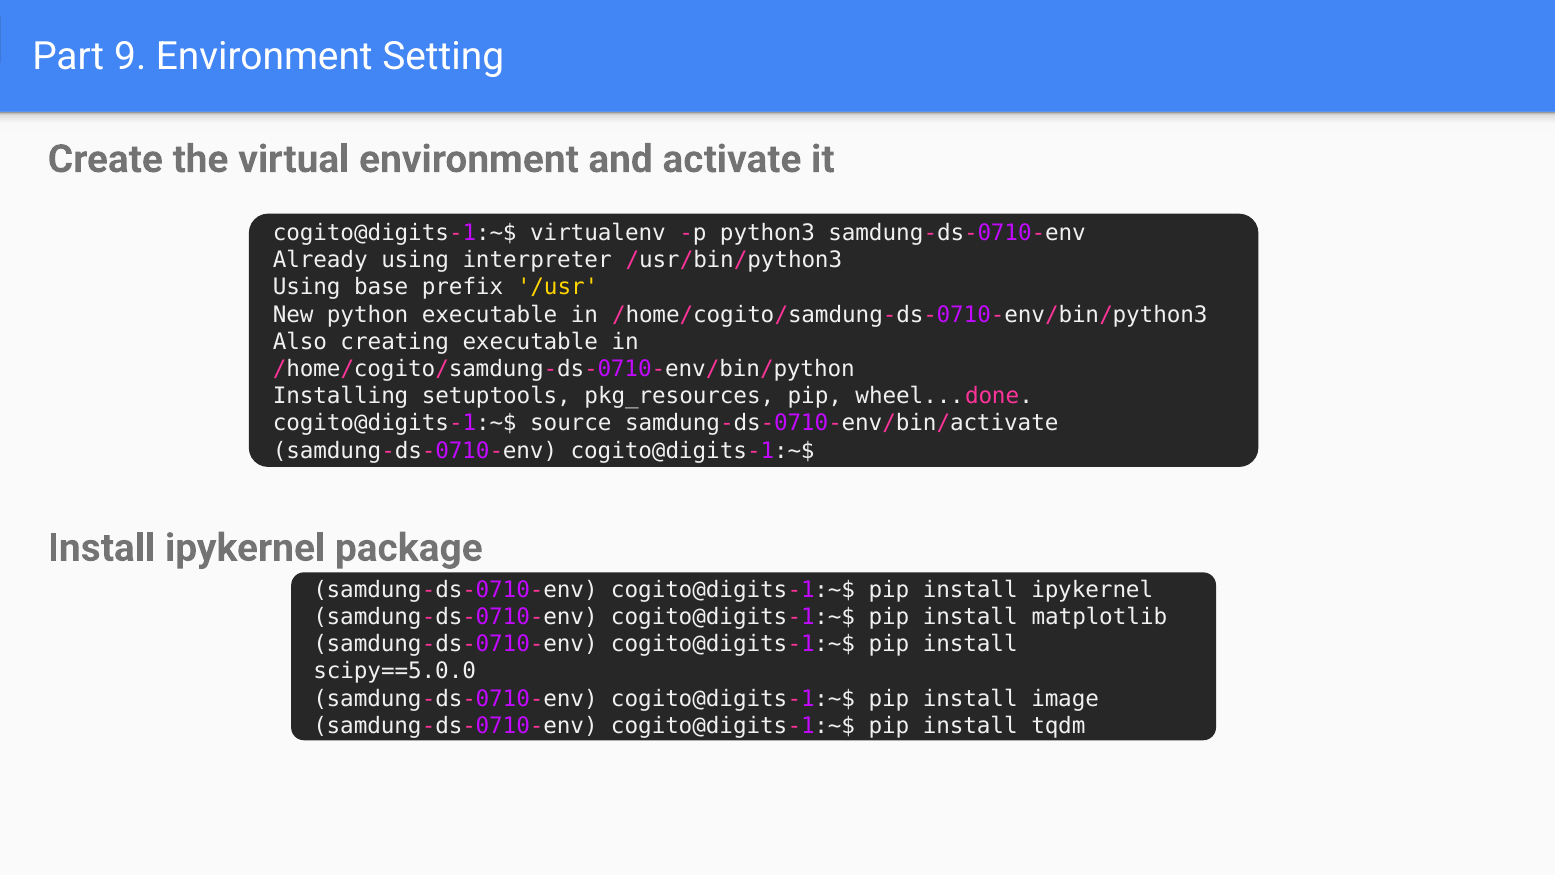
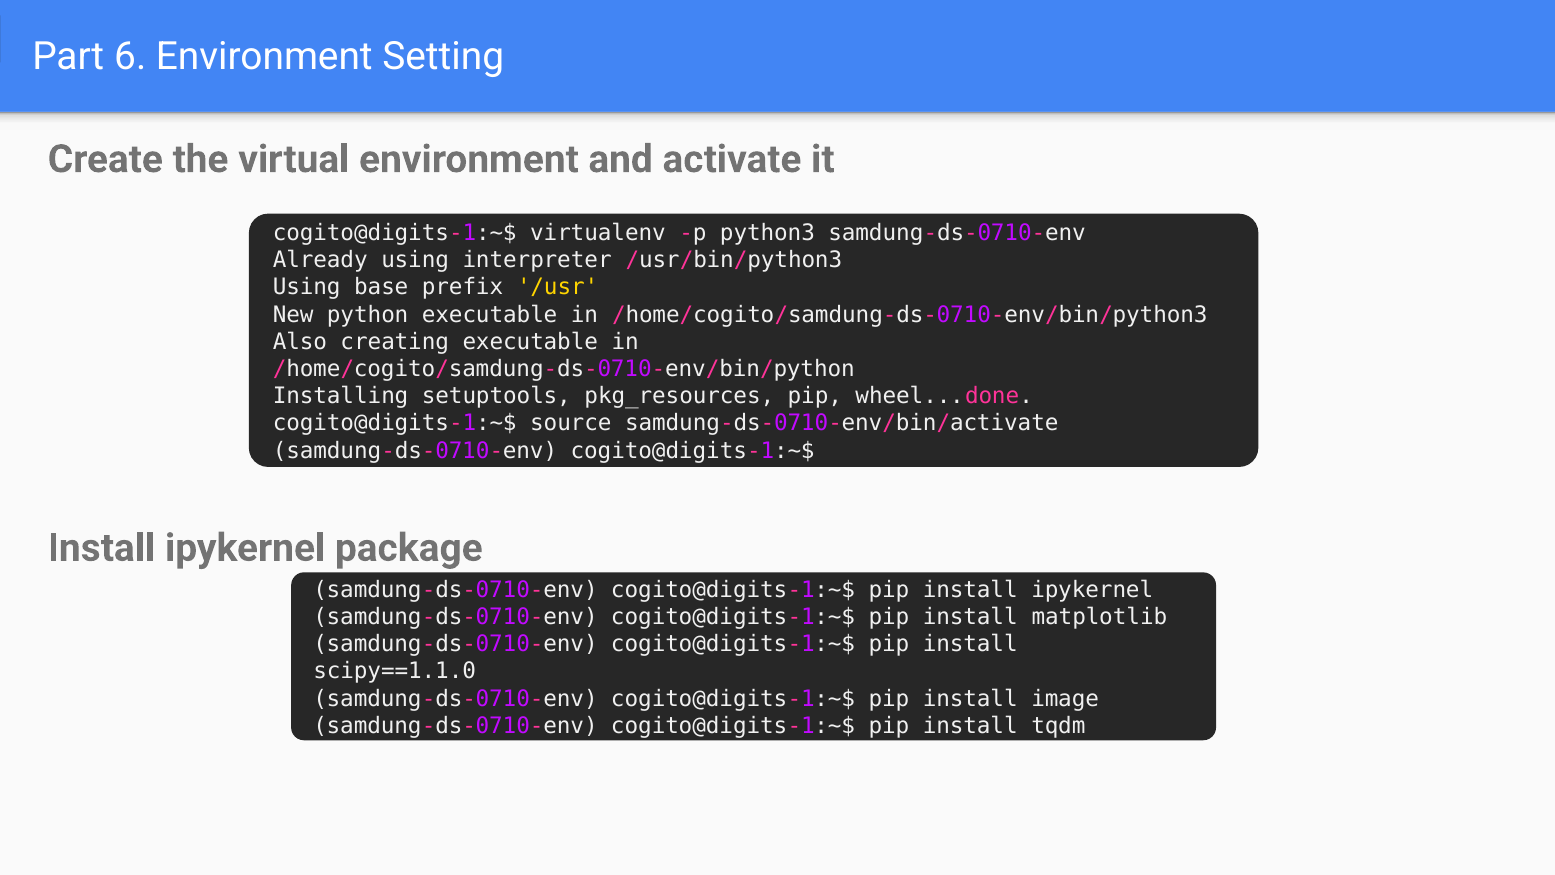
9: 9 -> 6
scipy==5.0.0: scipy==5.0.0 -> scipy==1.1.0
